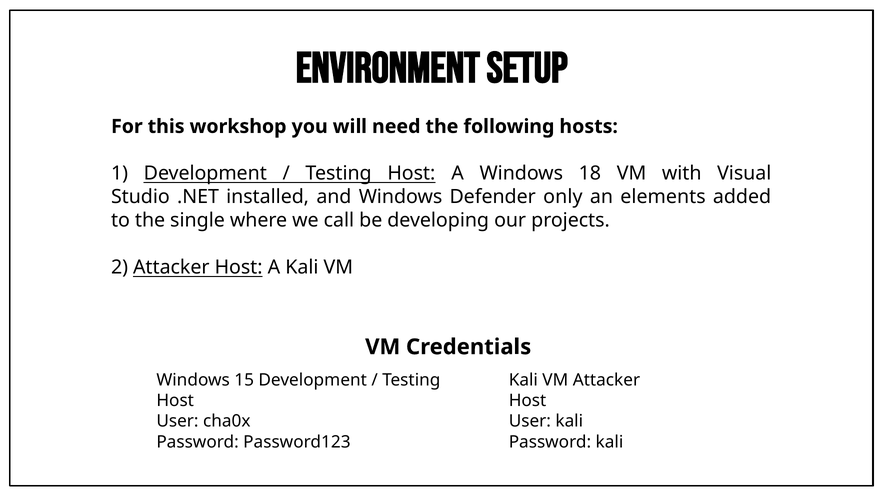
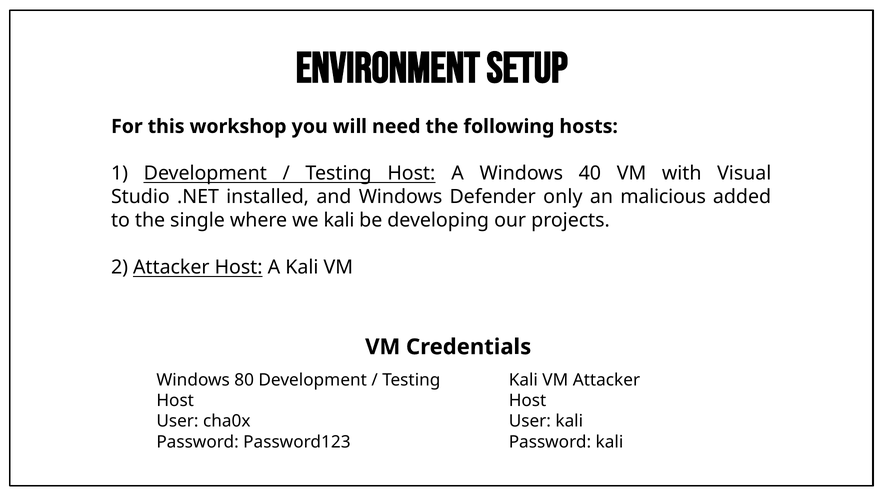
18: 18 -> 40
elements: elements -> malicious
we call: call -> kali
15: 15 -> 80
